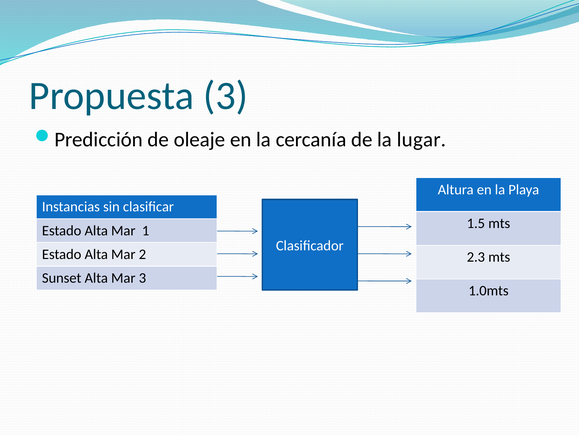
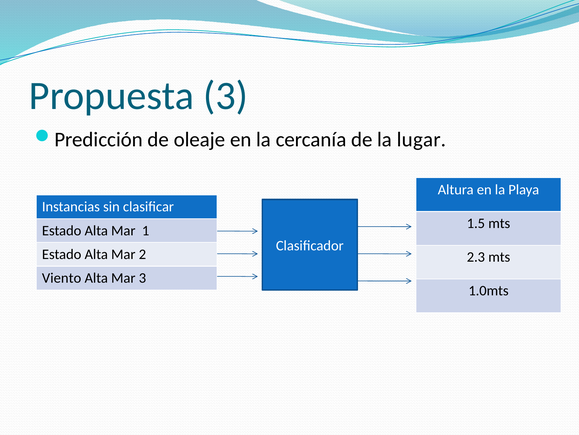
Sunset: Sunset -> Viento
